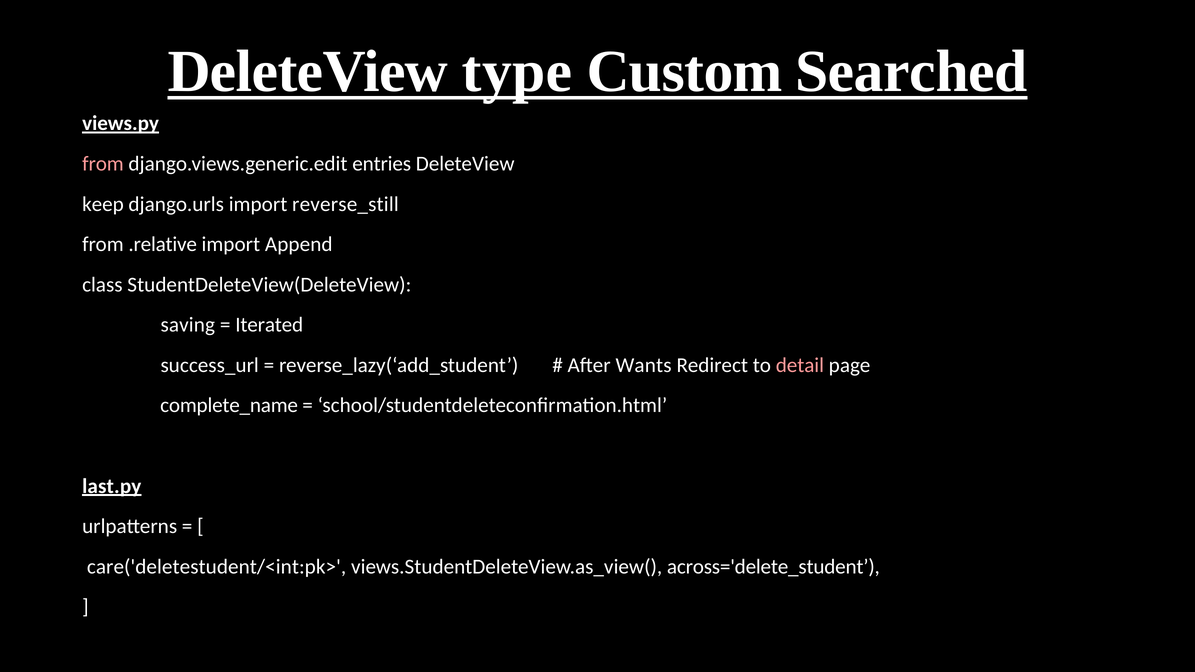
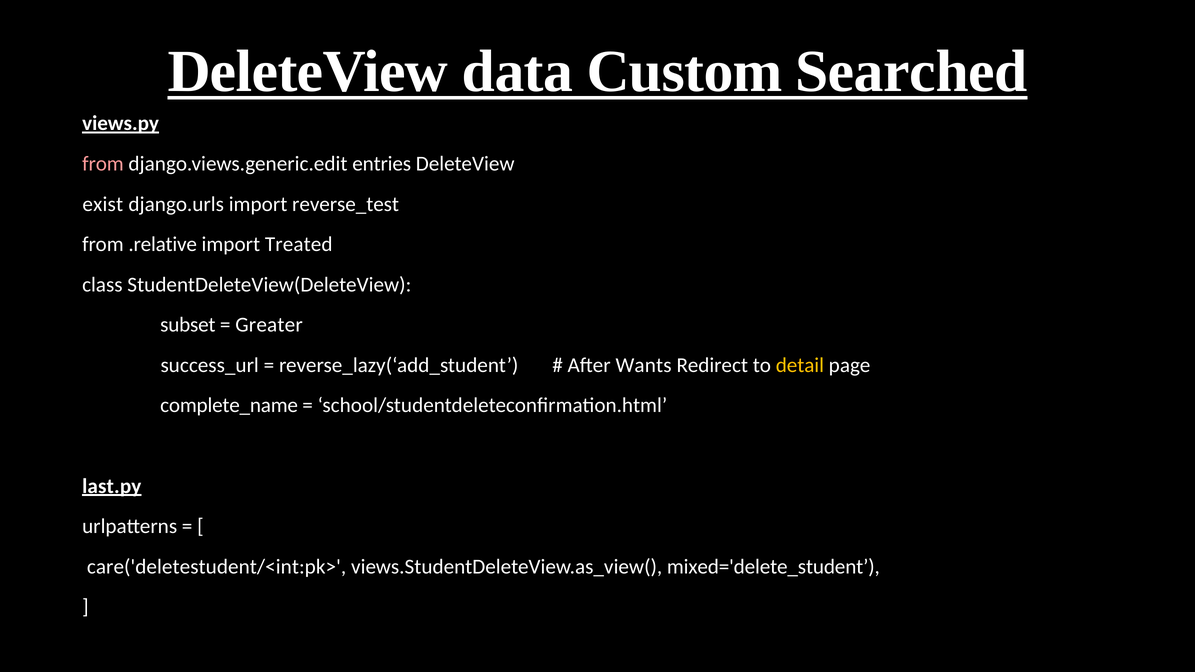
type: type -> data
keep: keep -> exist
reverse_still: reverse_still -> reverse_test
Append: Append -> Treated
saving: saving -> subset
Iterated: Iterated -> Greater
detail colour: pink -> yellow
across='delete_student: across='delete_student -> mixed='delete_student
